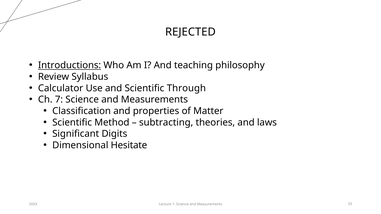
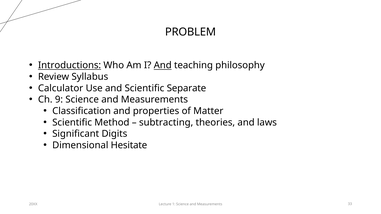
REJECTED: REJECTED -> PROBLEM
And at (163, 65) underline: none -> present
Through: Through -> Separate
7: 7 -> 9
